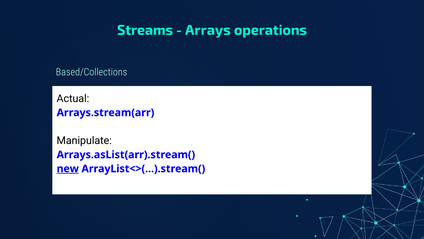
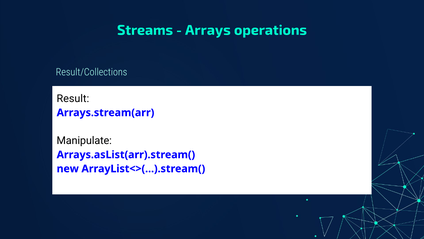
Based/Collections: Based/Collections -> Result/Collections
Actual: Actual -> Result
new underline: present -> none
